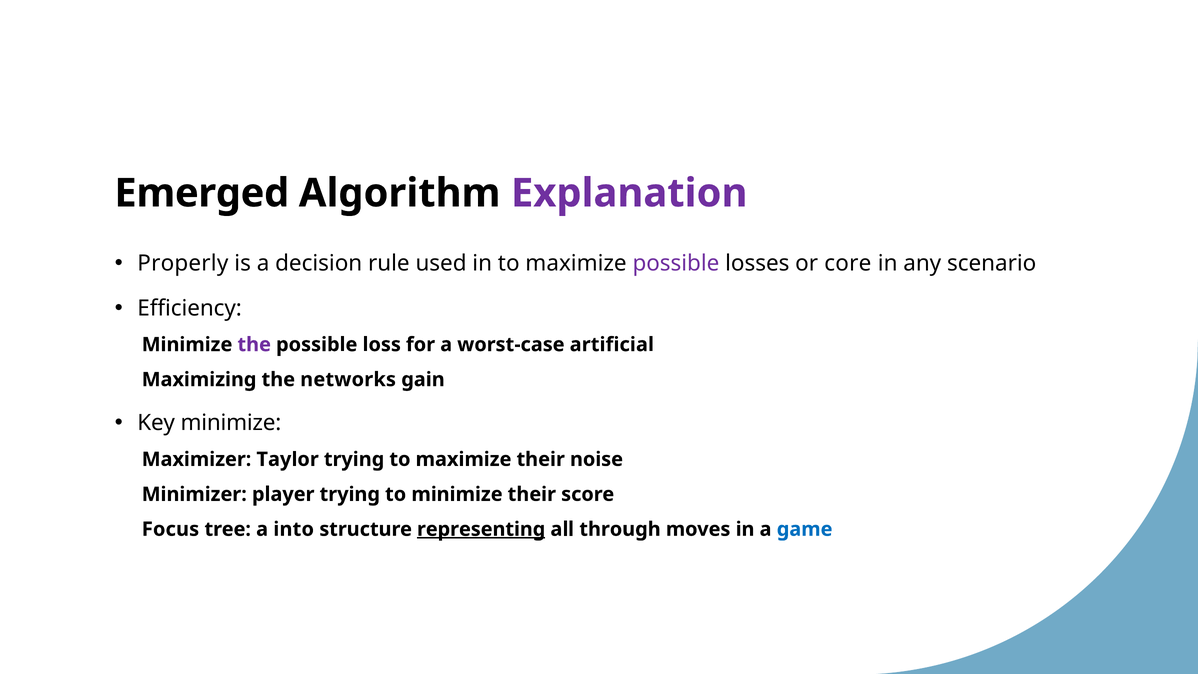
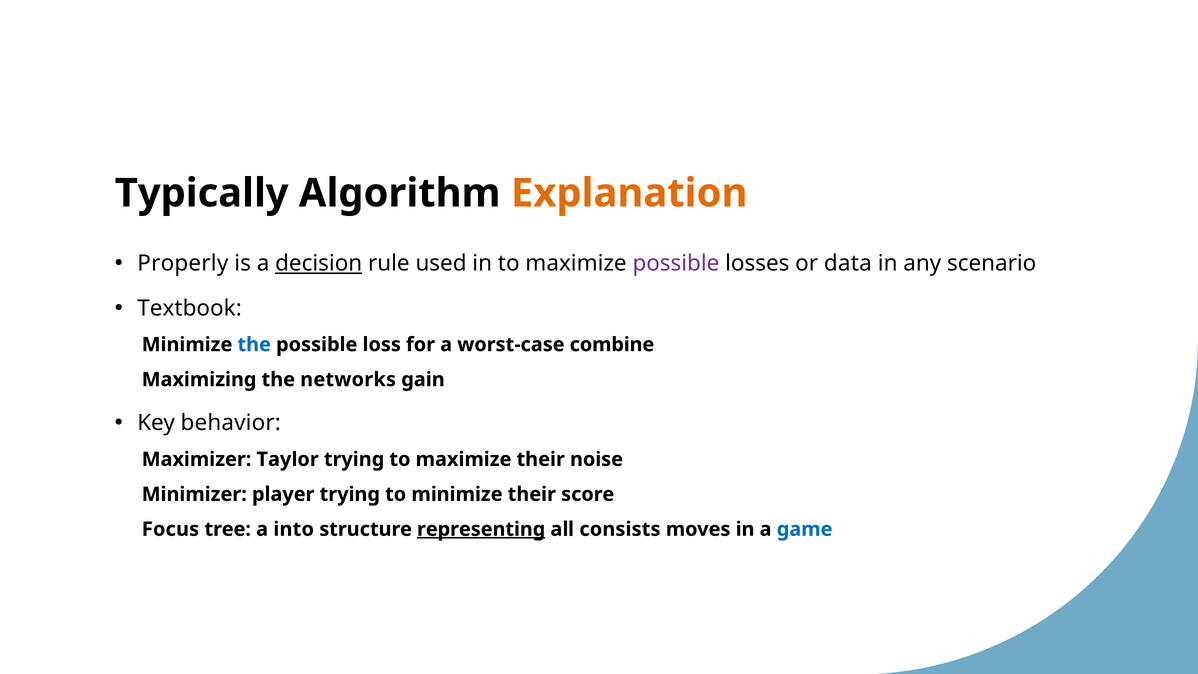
Emerged: Emerged -> Typically
Explanation colour: purple -> orange
decision underline: none -> present
core: core -> data
Efficiency: Efficiency -> Textbook
the at (254, 345) colour: purple -> blue
artificial: artificial -> combine
Key minimize: minimize -> behavior
through: through -> consists
